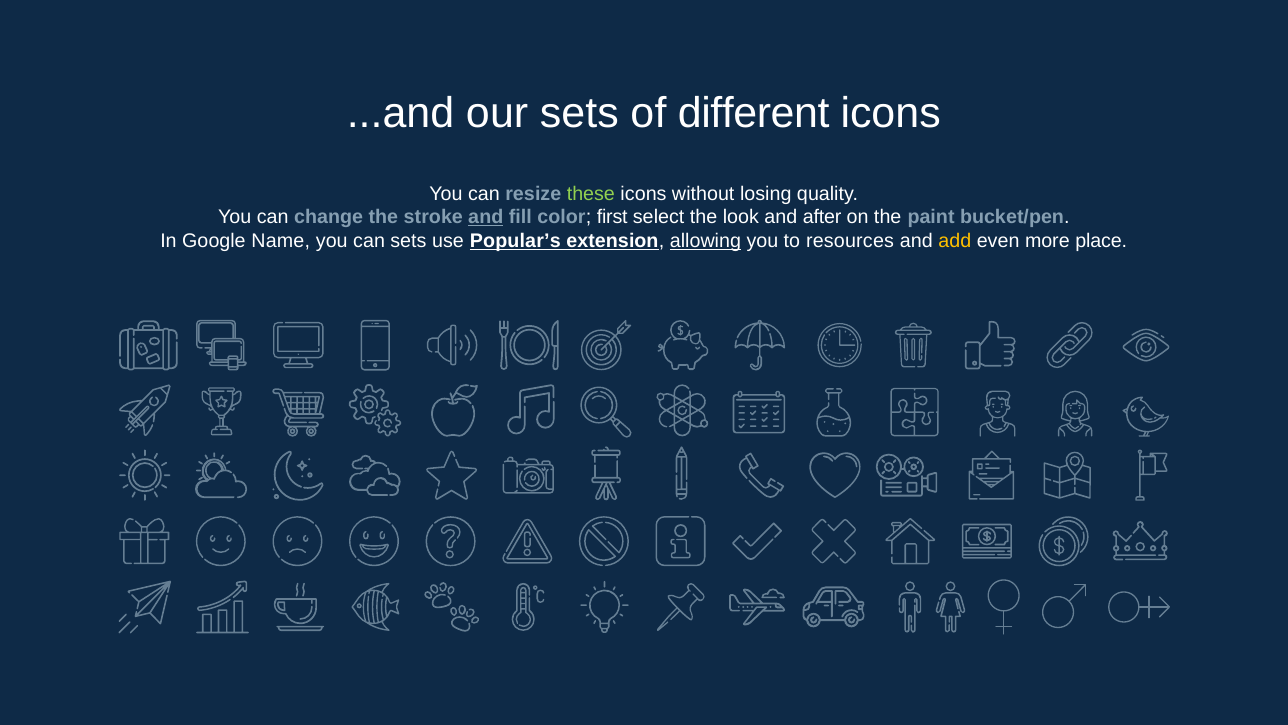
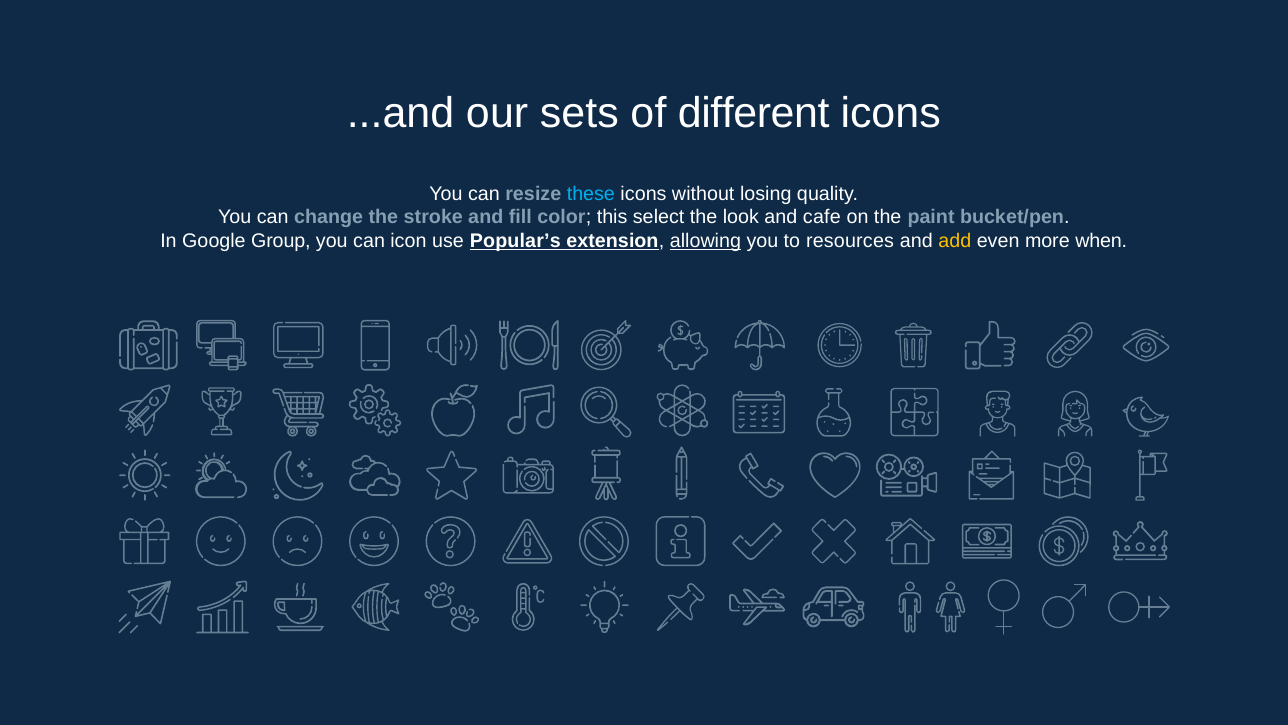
these colour: light green -> light blue
and at (486, 217) underline: present -> none
first: first -> this
after: after -> cafe
Name: Name -> Group
can sets: sets -> icon
place: place -> when
